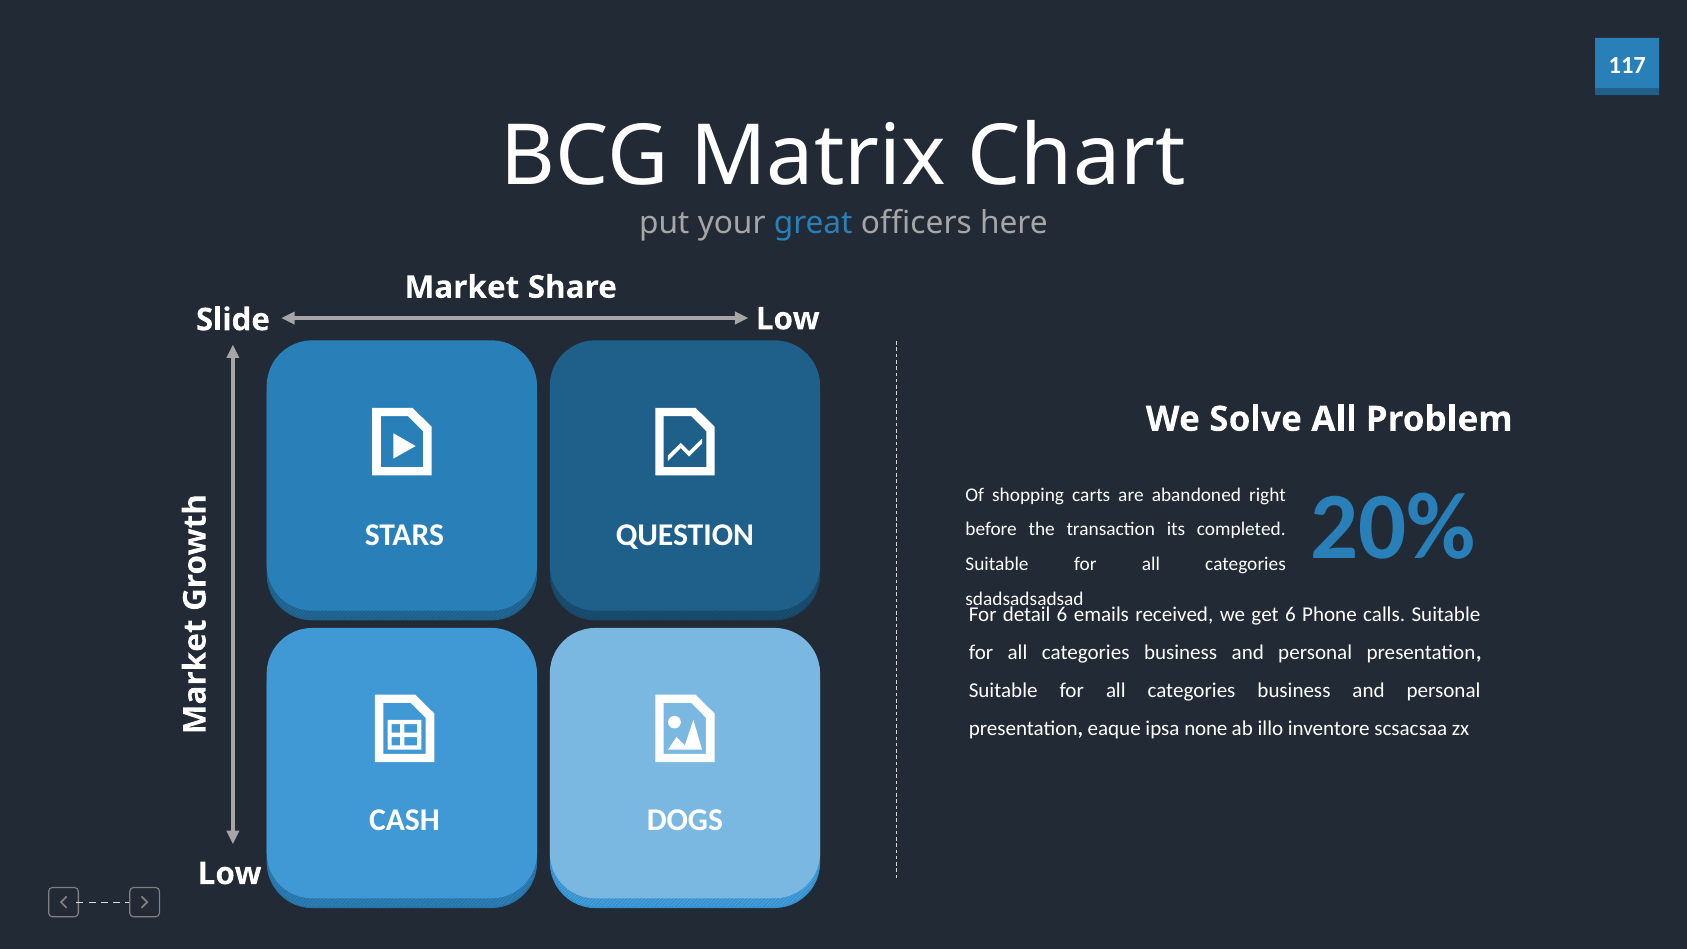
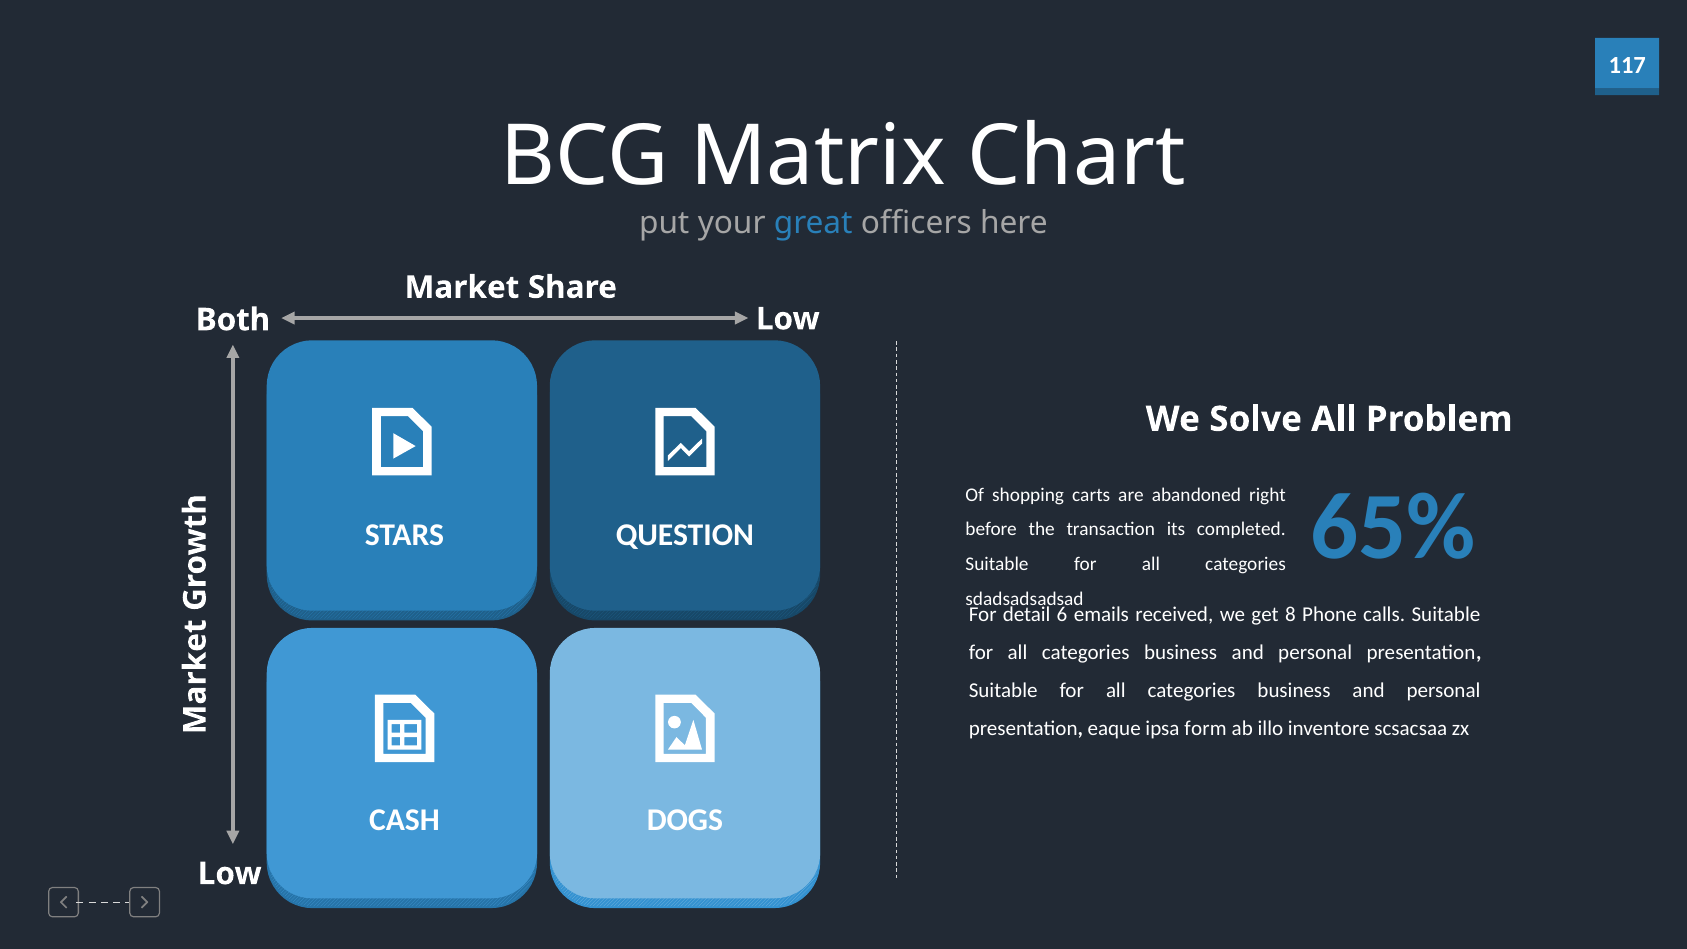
Slide: Slide -> Both
20%: 20% -> 65%
get 6: 6 -> 8
none: none -> form
